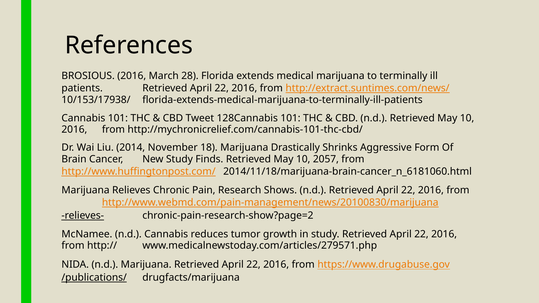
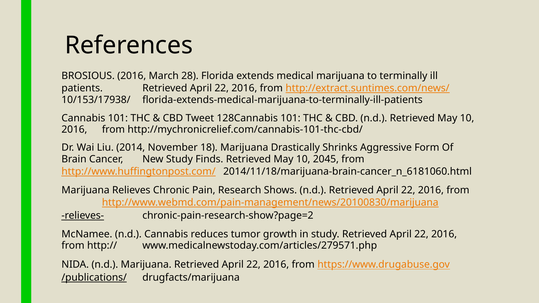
2057: 2057 -> 2045
